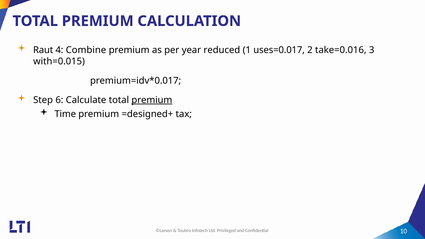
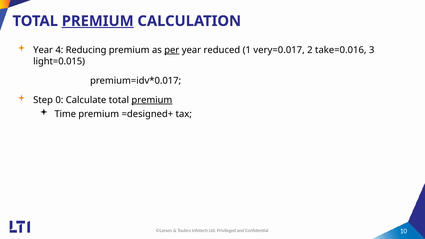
PREMIUM at (98, 21) underline: none -> present
Raut at (43, 50): Raut -> Year
Combine: Combine -> Reducing
per underline: none -> present
uses=0.017: uses=0.017 -> very=0.017
with=0.015: with=0.015 -> light=0.015
6: 6 -> 0
